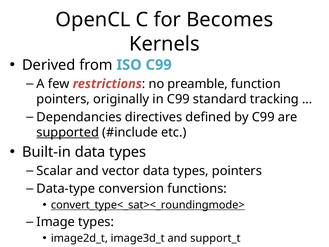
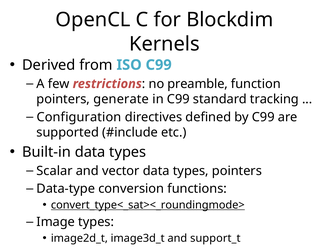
Becomes: Becomes -> Blockdim
originally: originally -> generate
Dependancies: Dependancies -> Configuration
supported underline: present -> none
